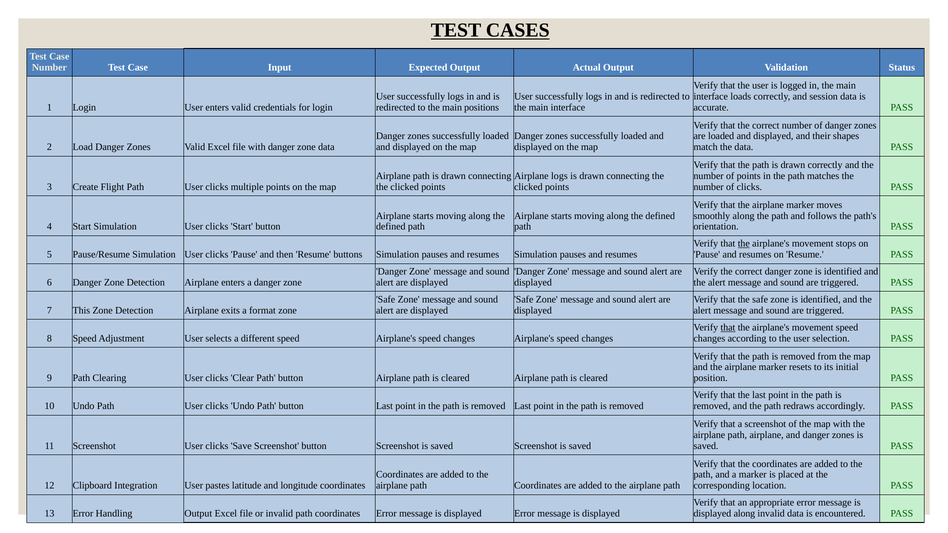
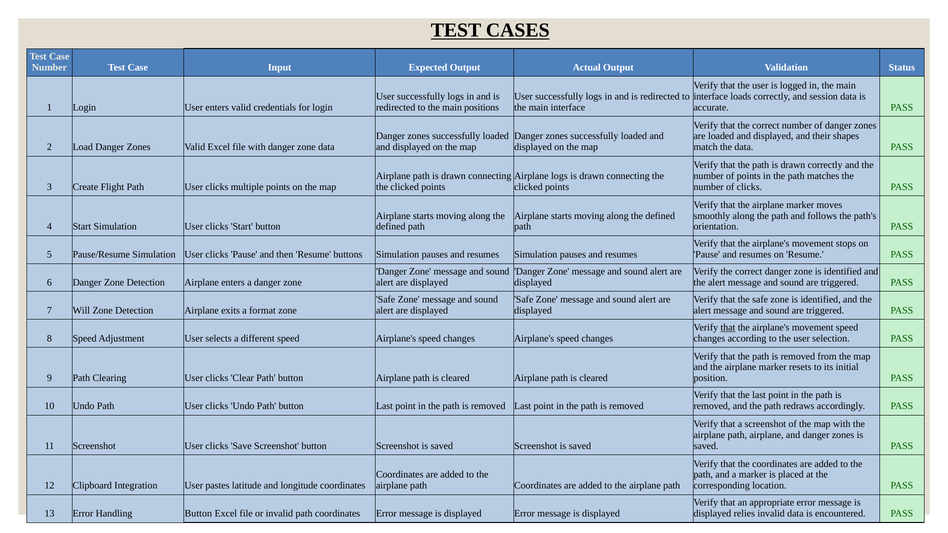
the at (744, 244) underline: present -> none
This: This -> Will
Handling Output: Output -> Button
displayed along: along -> relies
